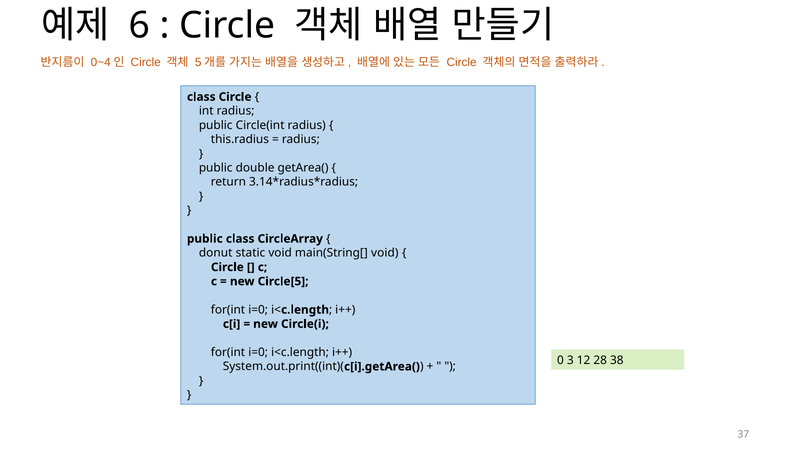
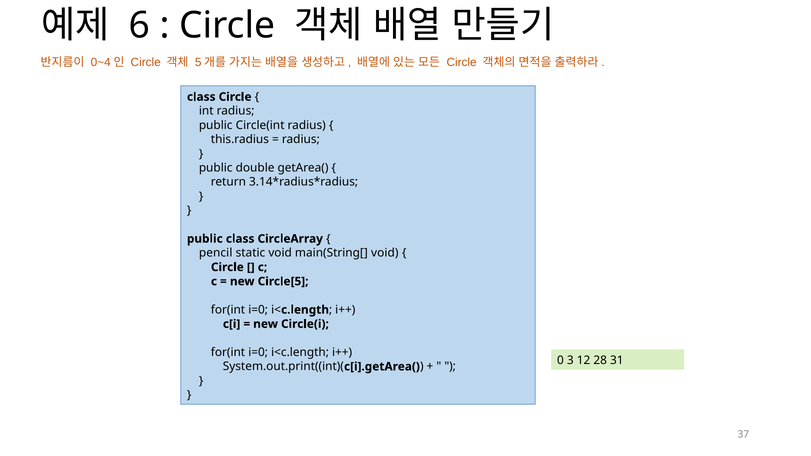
donut: donut -> pencil
38: 38 -> 31
